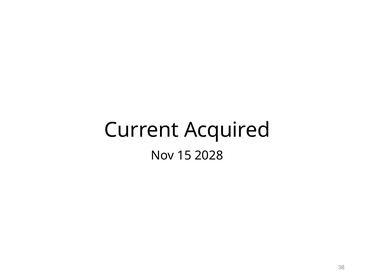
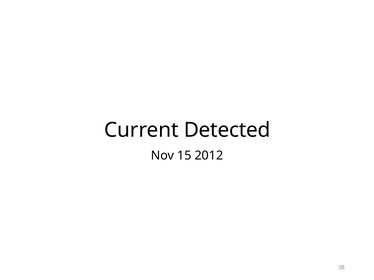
Acquired: Acquired -> Detected
2028: 2028 -> 2012
